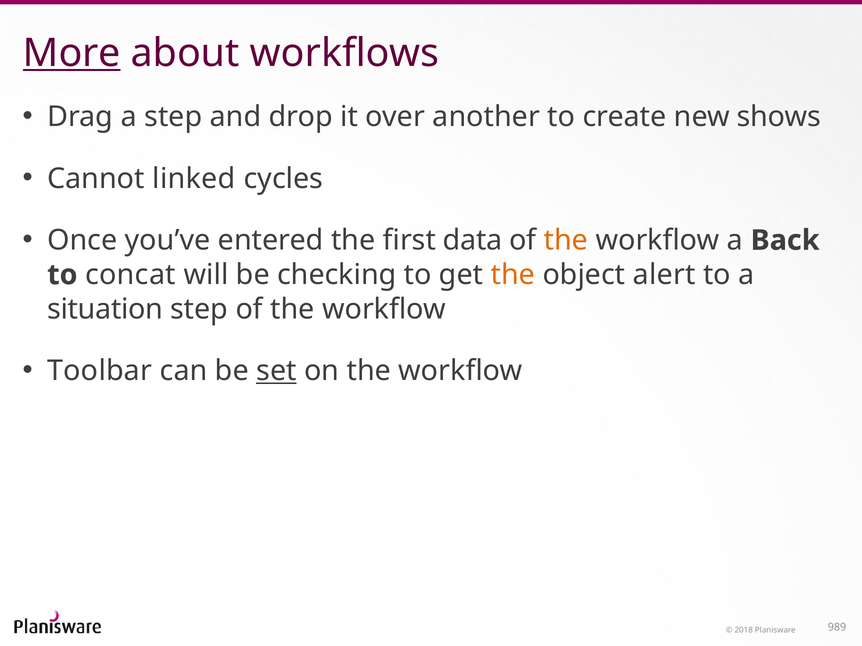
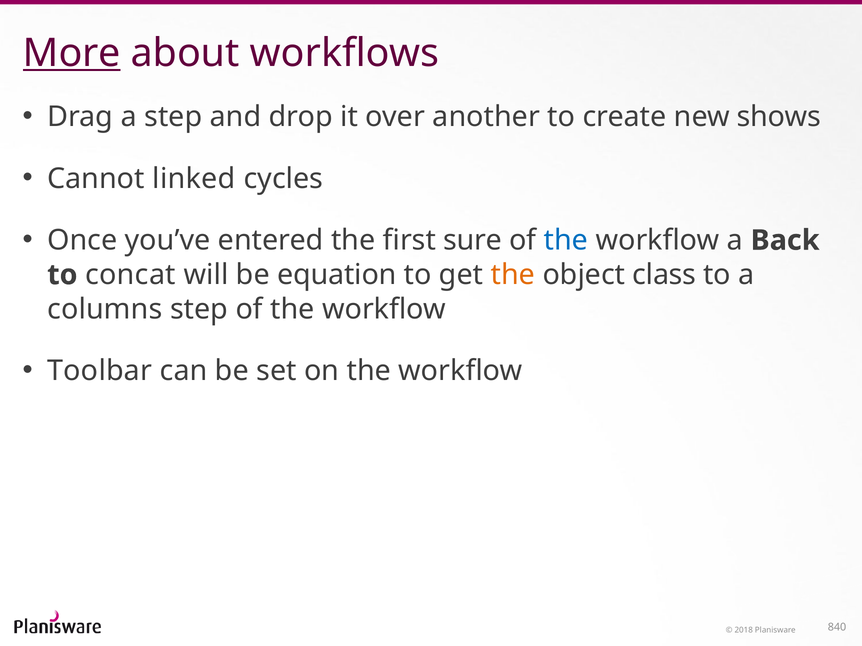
data: data -> sure
the at (566, 240) colour: orange -> blue
checking: checking -> equation
alert: alert -> class
situation: situation -> columns
set underline: present -> none
989: 989 -> 840
